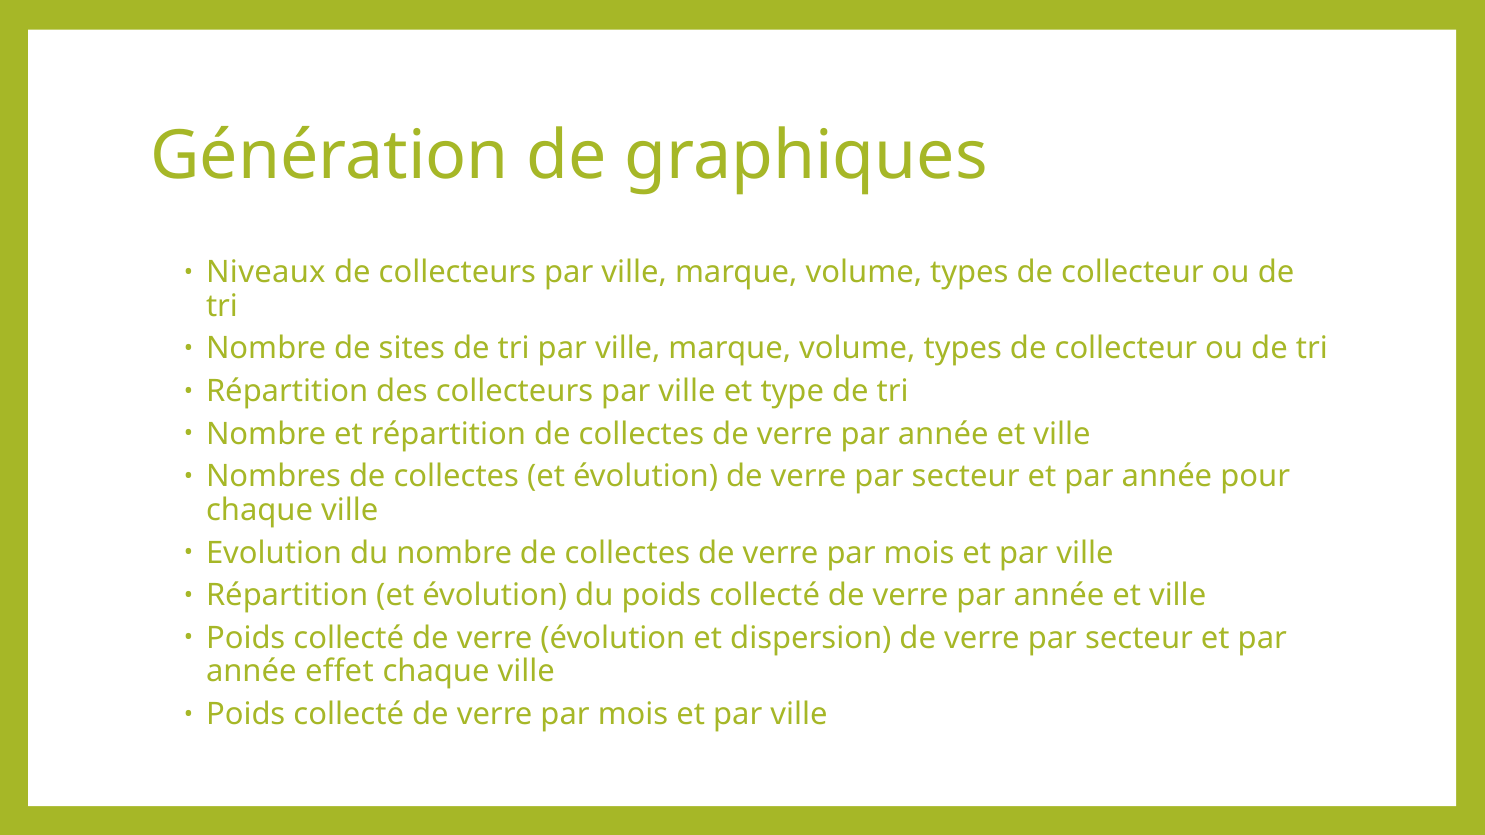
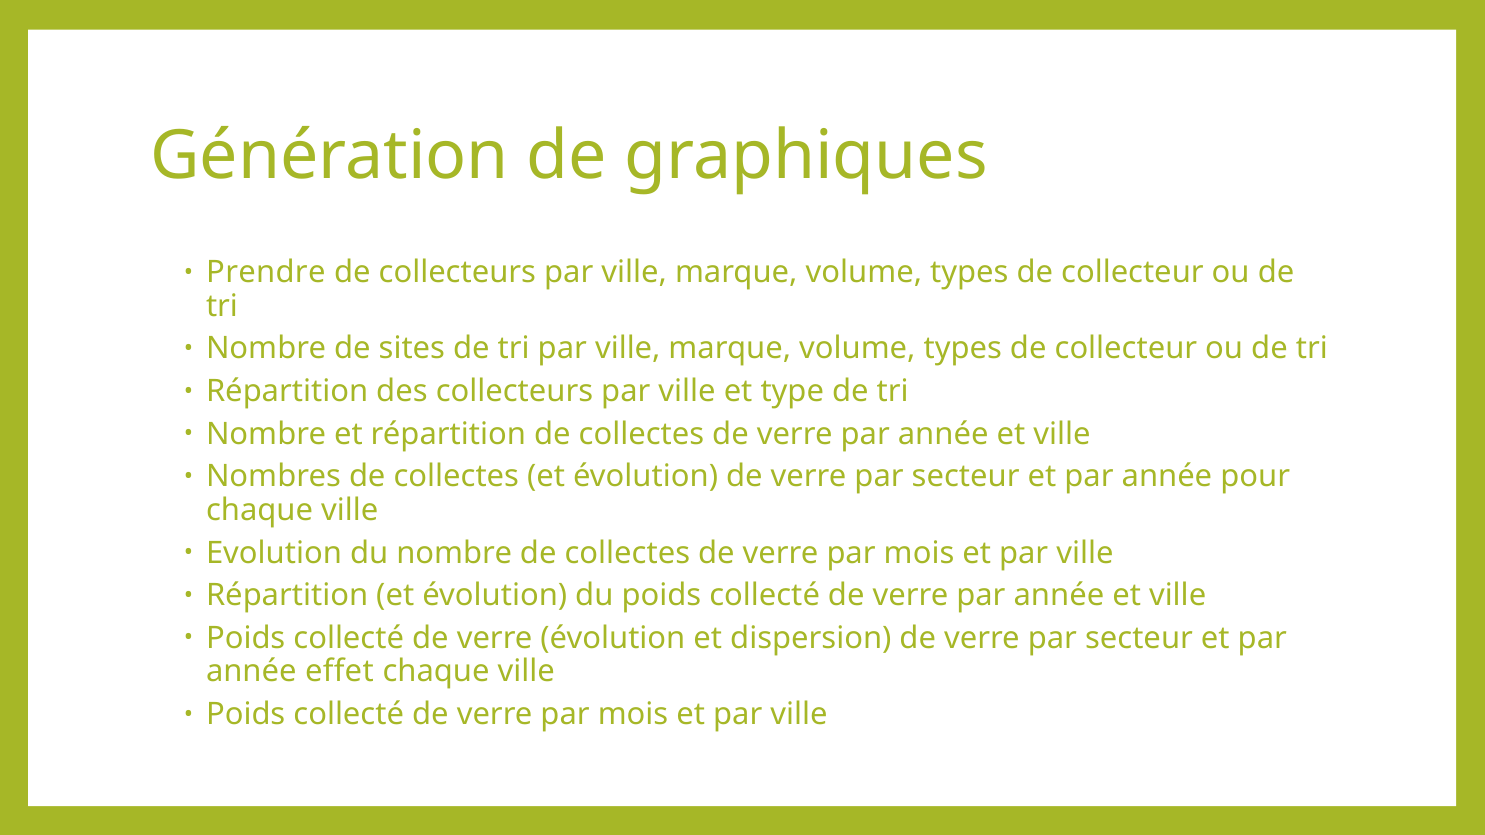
Niveaux: Niveaux -> Prendre
